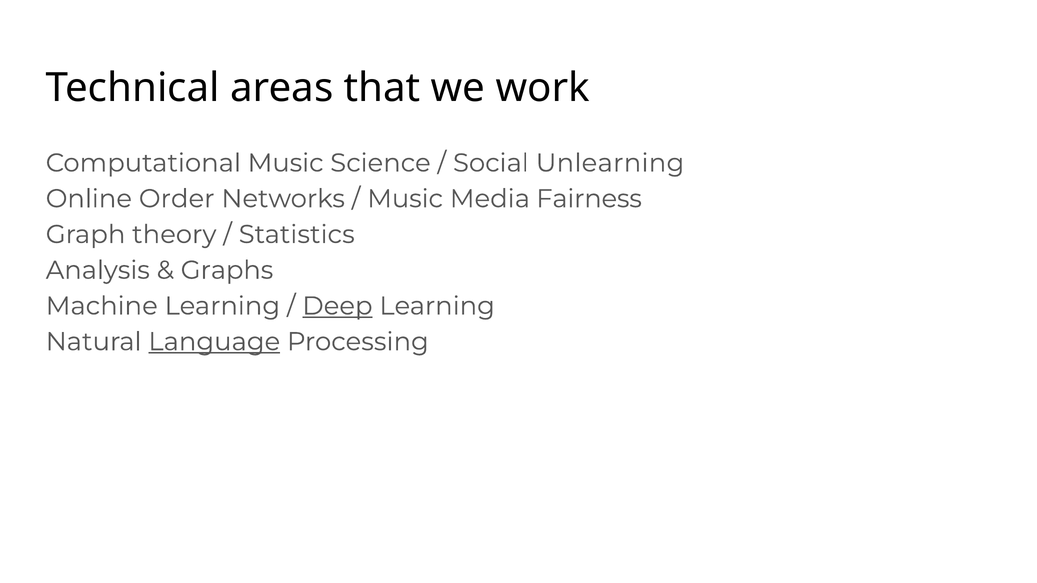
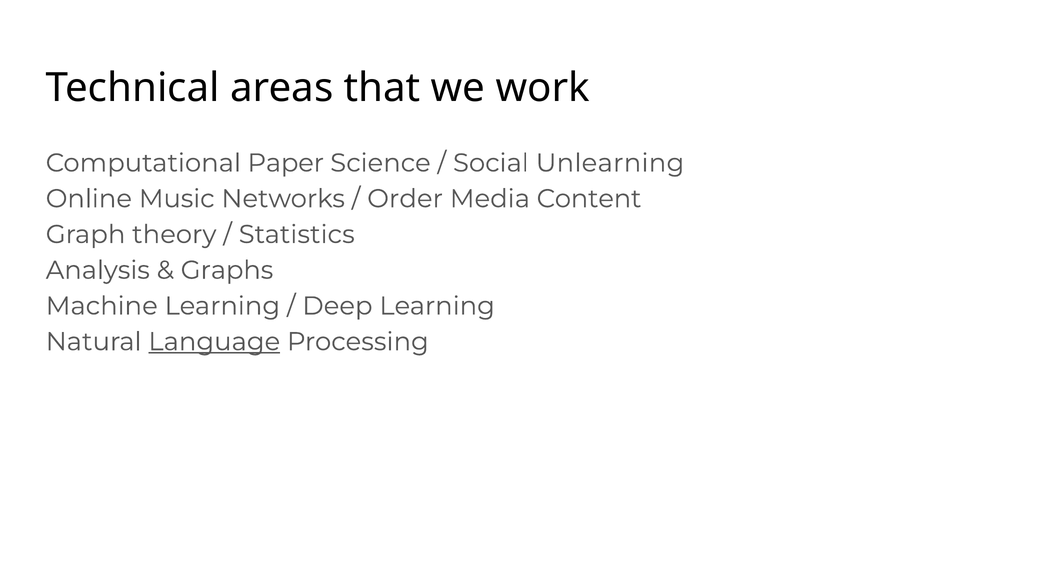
Computational Music: Music -> Paper
Order: Order -> Music
Music at (405, 199): Music -> Order
Fairness: Fairness -> Content
Deep underline: present -> none
